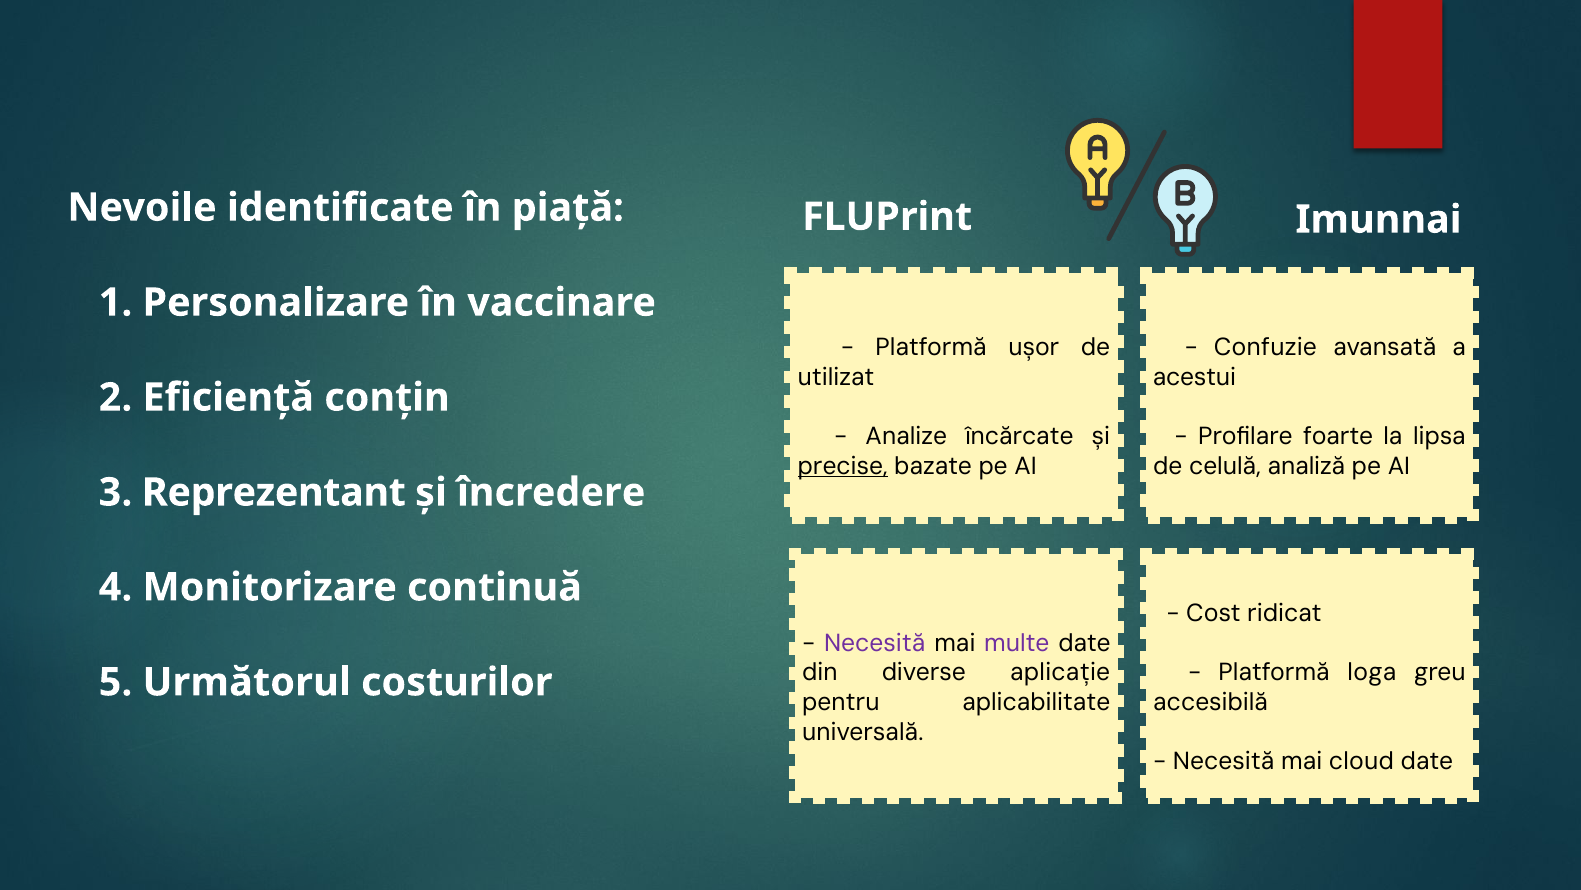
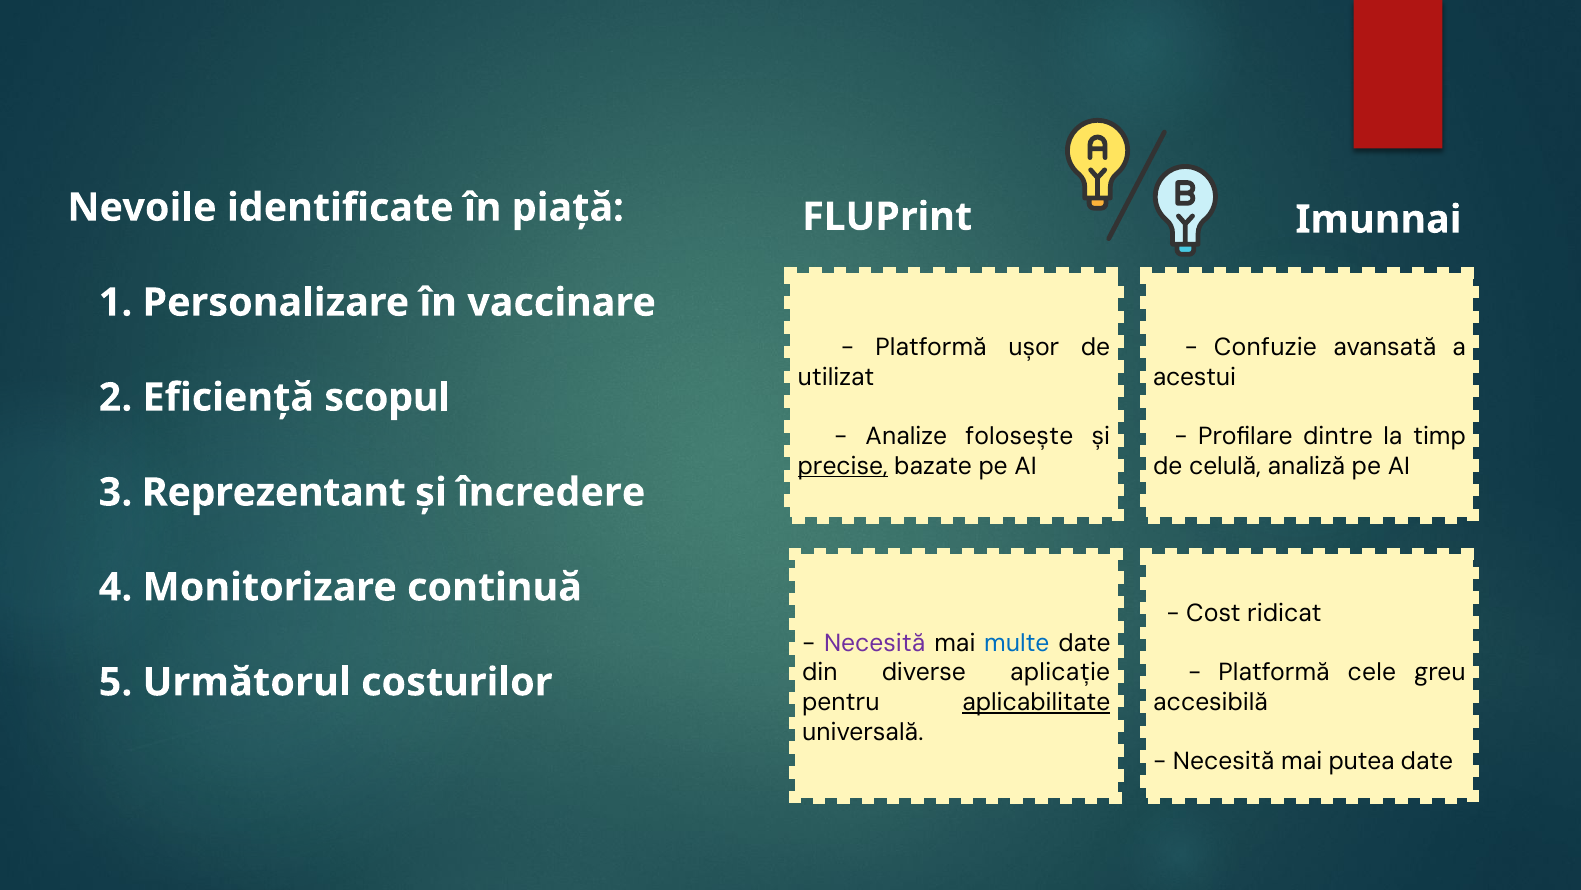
conțin: conțin -> scopul
încărcate: încărcate -> folosește
foarte: foarte -> dintre
lipsa: lipsa -> timp
multe colour: purple -> blue
loga: loga -> cele
aplicabilitate underline: none -> present
cloud: cloud -> putea
